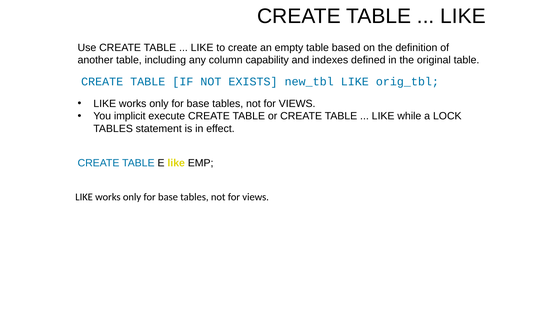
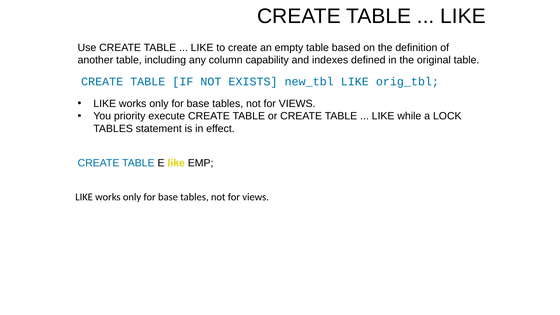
implicit: implicit -> priority
